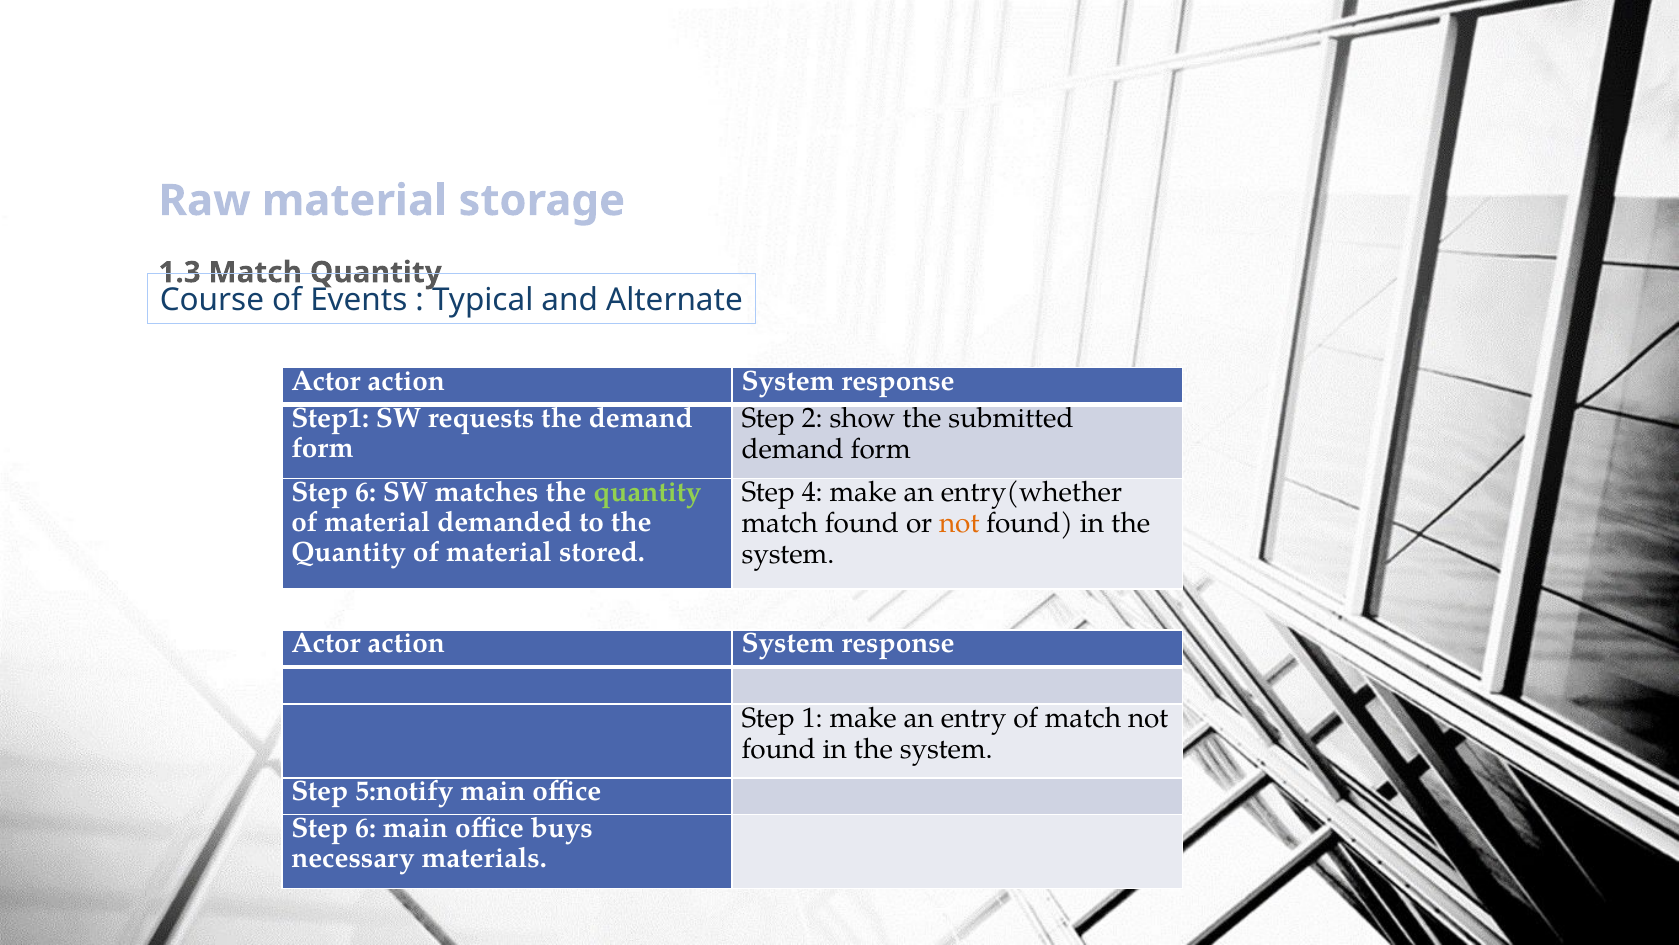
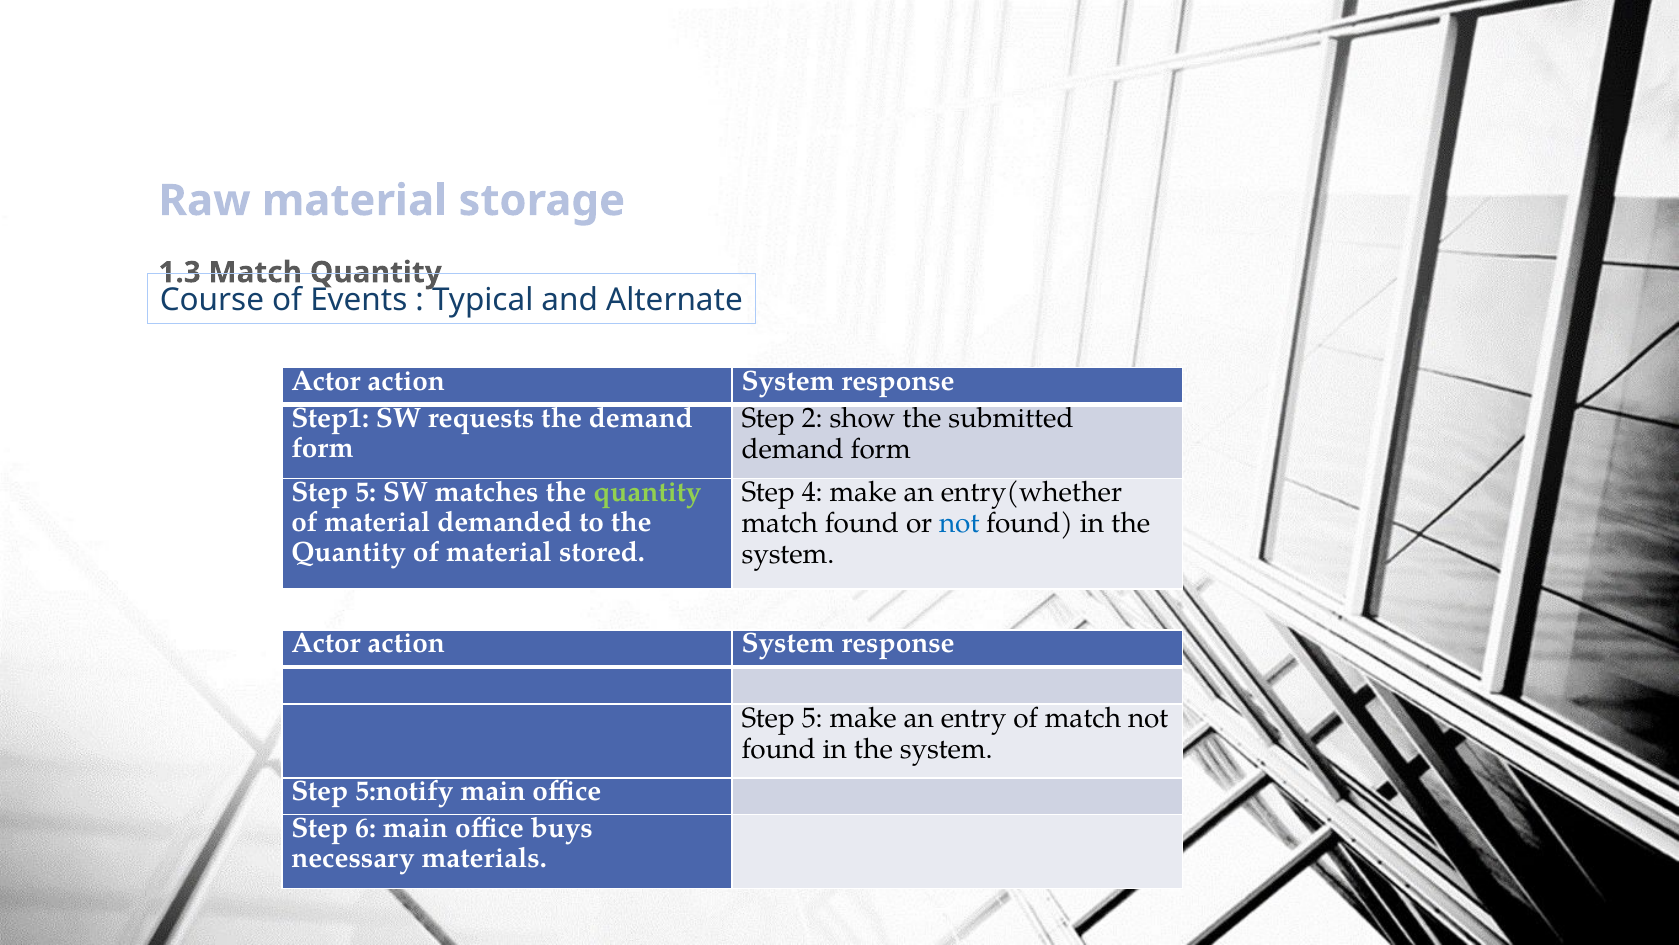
6 at (366, 492): 6 -> 5
not at (959, 523) colour: orange -> blue
1 at (812, 718): 1 -> 5
